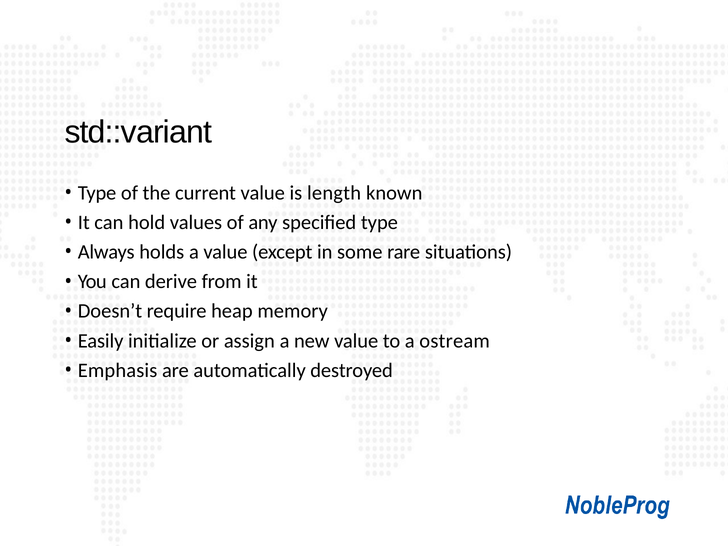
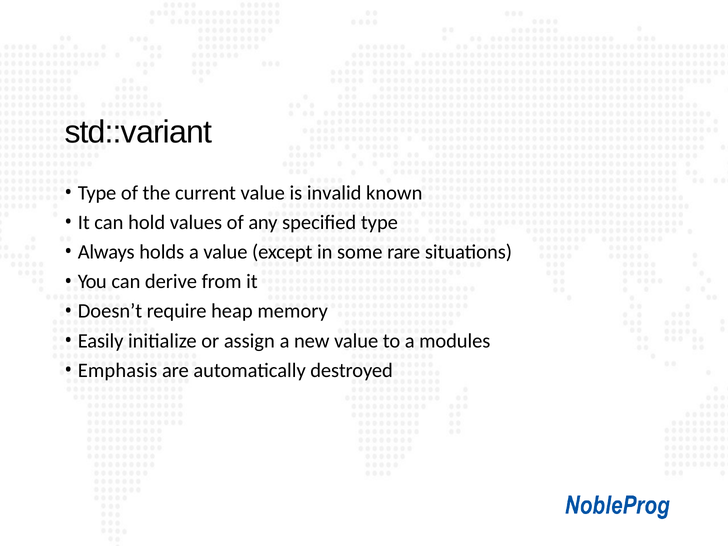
length: length -> invalid
ostream: ostream -> modules
